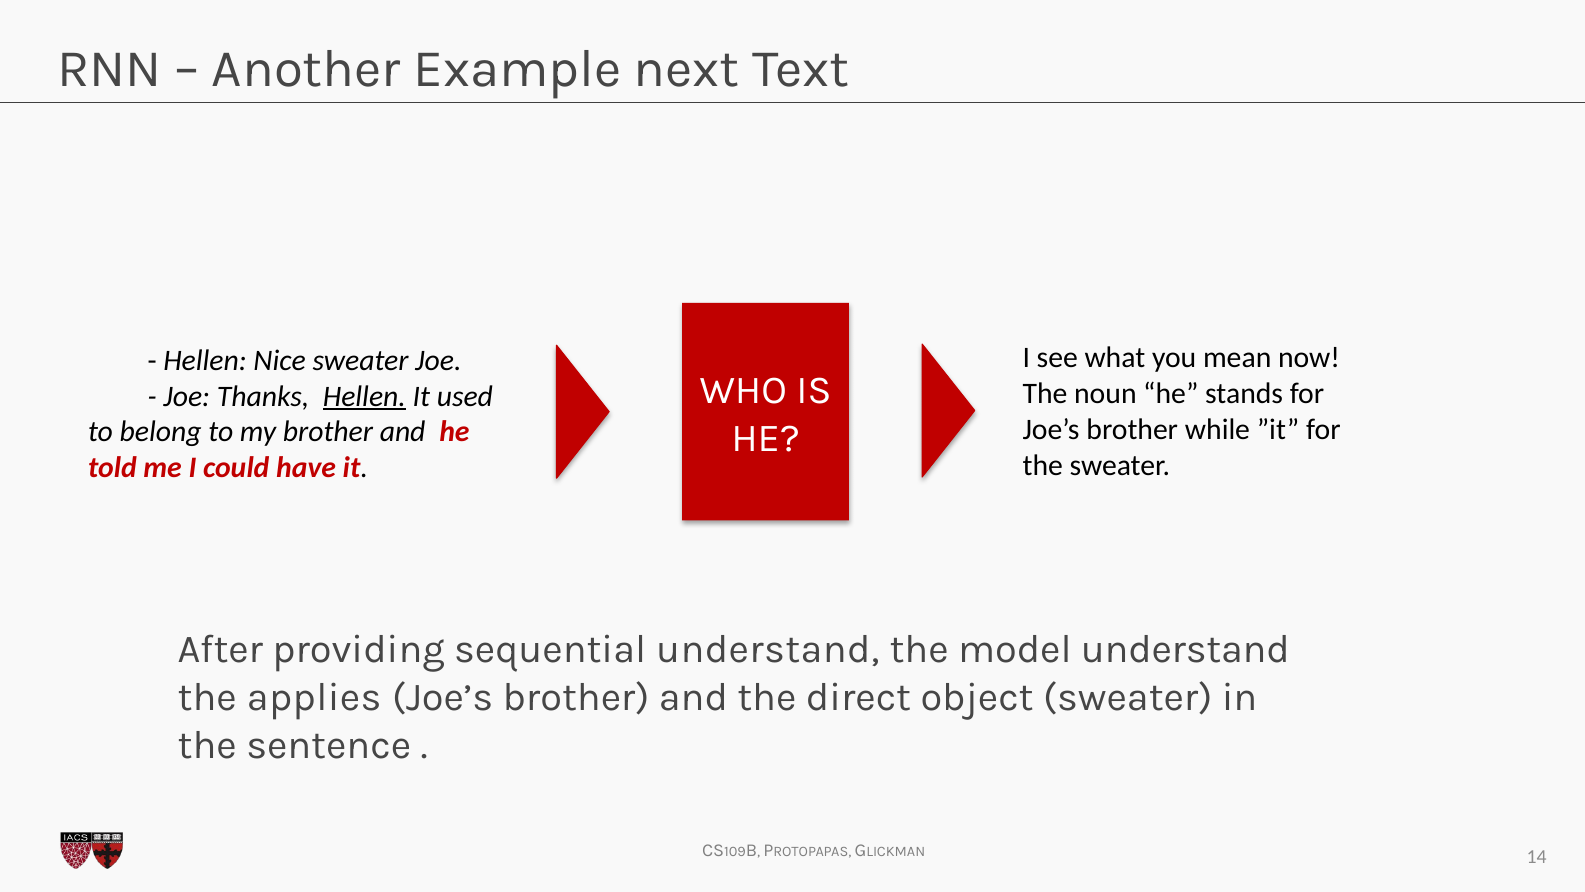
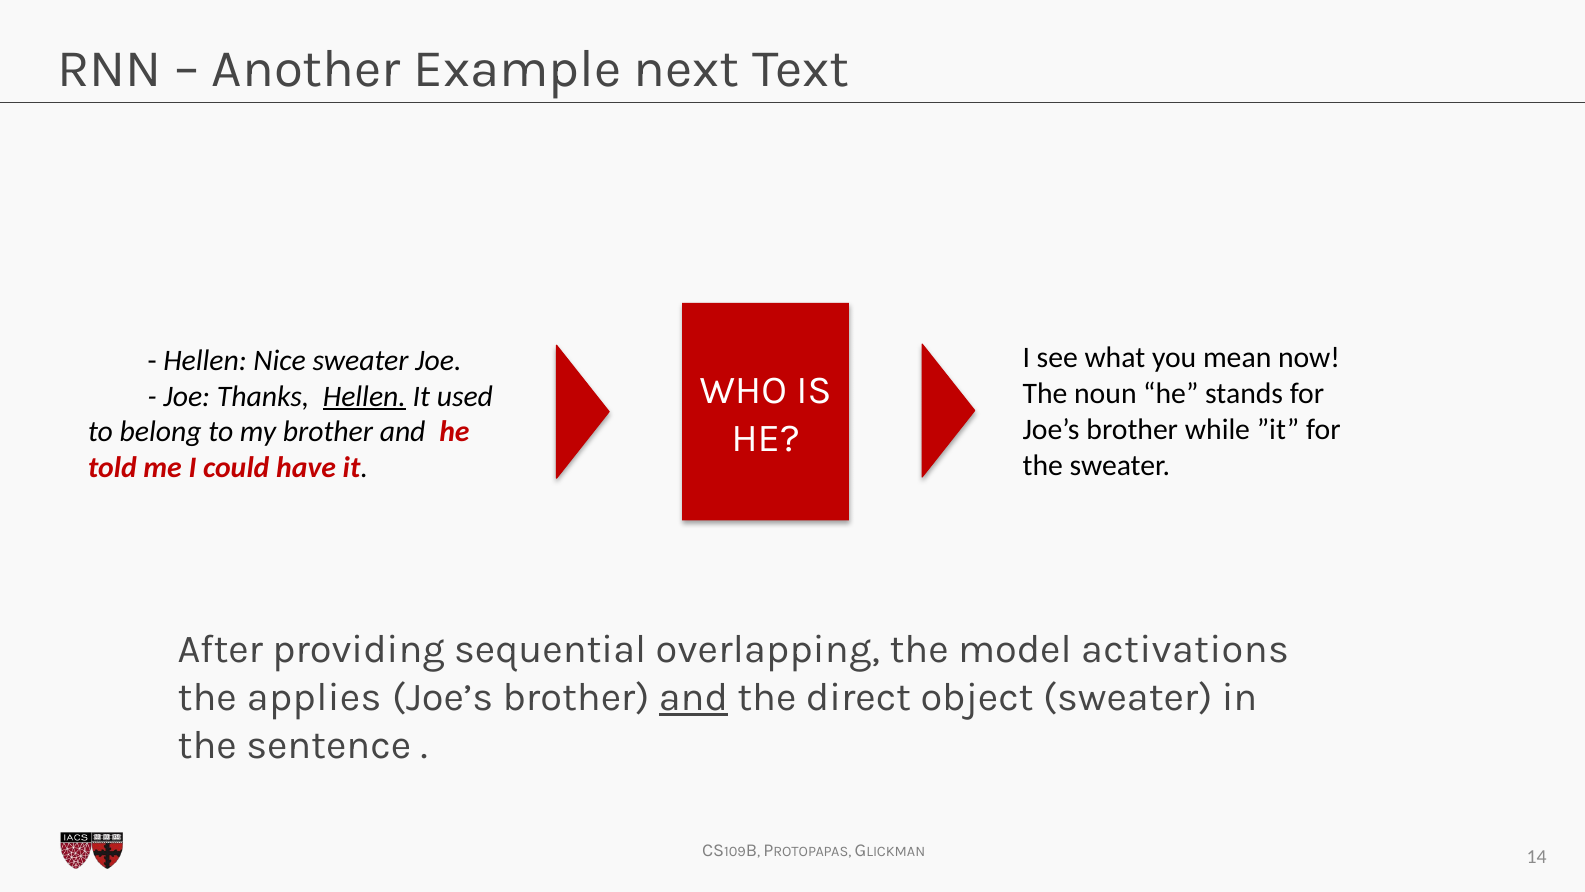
sequential understand: understand -> overlapping
model understand: understand -> activations
and at (693, 697) underline: none -> present
